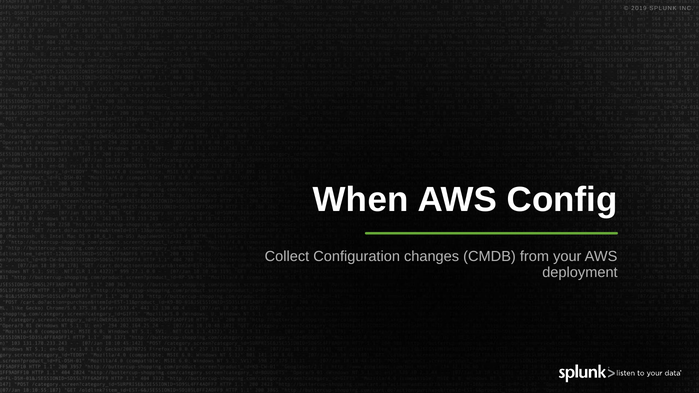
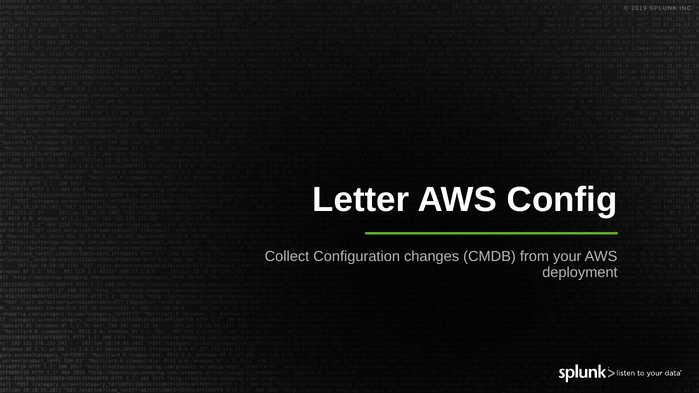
When: When -> Letter
